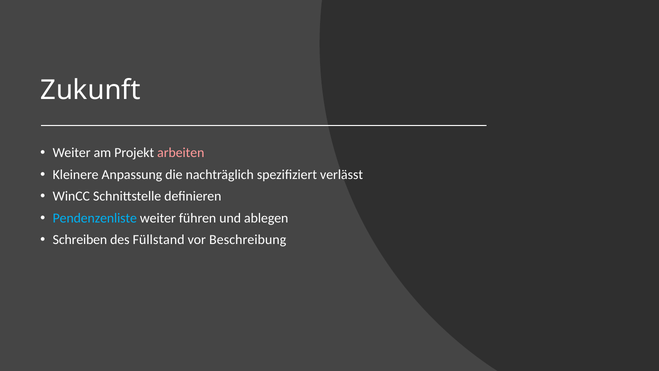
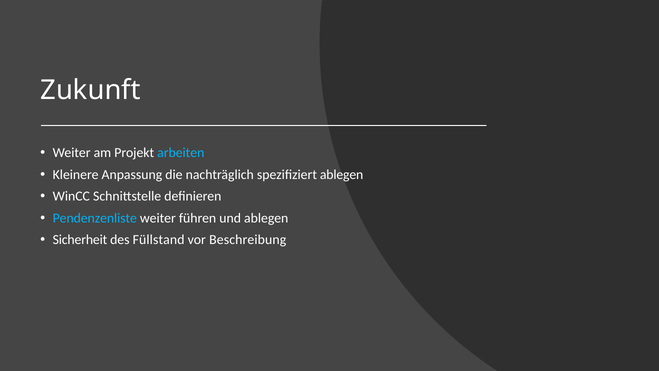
arbeiten colour: pink -> light blue
spezifiziert verlässt: verlässt -> ablegen
Schreiben: Schreiben -> Sicherheit
